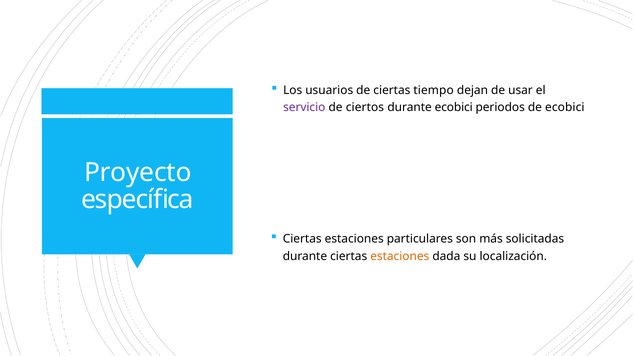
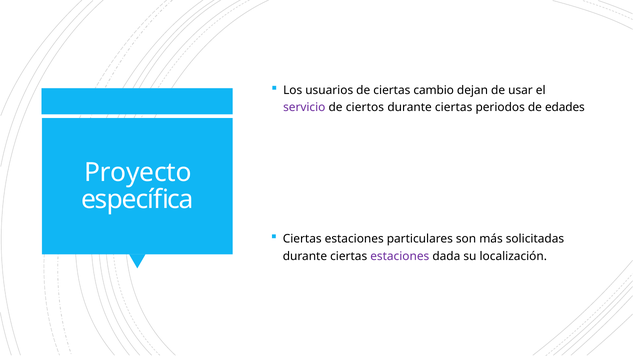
tiempo: tiempo -> cambio
ecobici at (454, 108): ecobici -> ciertas
de ecobici: ecobici -> edades
estaciones at (400, 257) colour: orange -> purple
